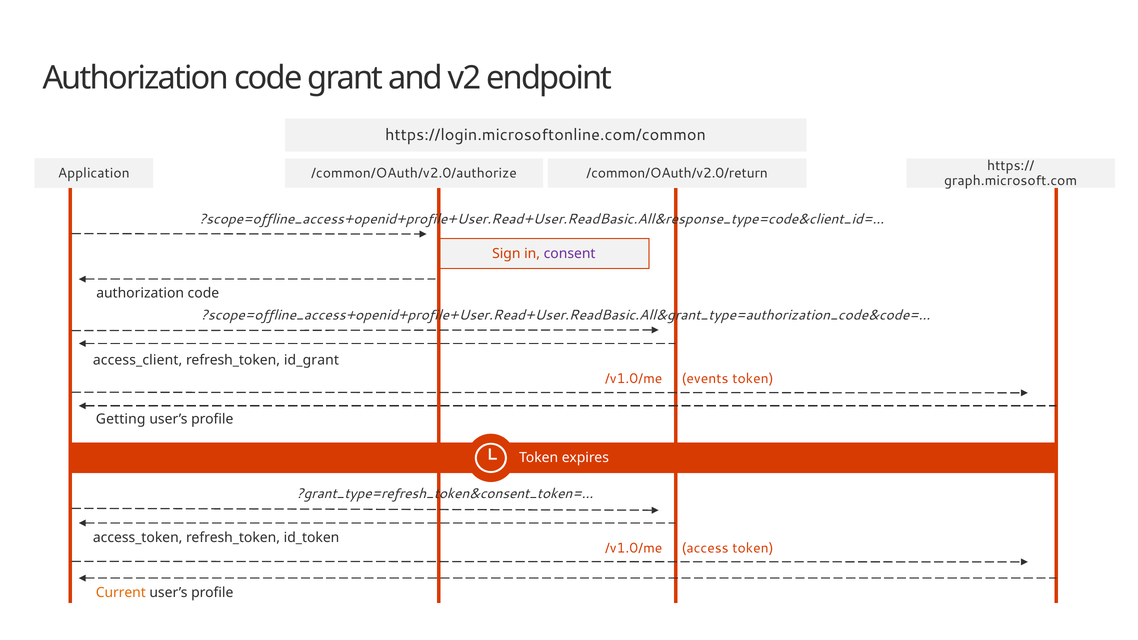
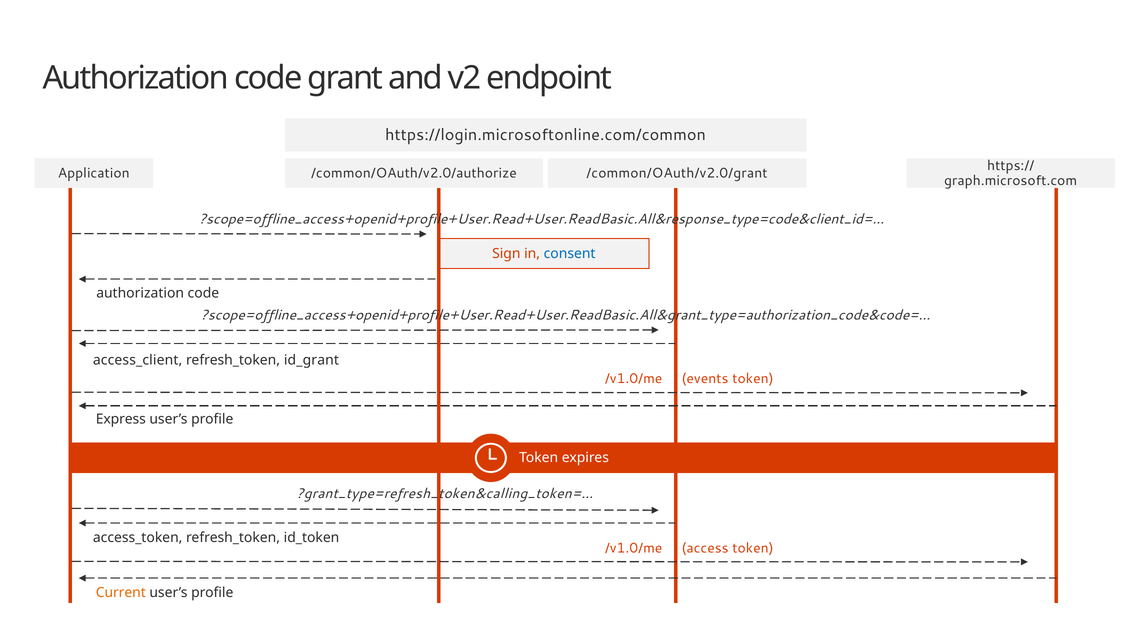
/common/OAuth/v2.0/return: /common/OAuth/v2.0/return -> /common/OAuth/v2.0/grant
consent colour: purple -> blue
Getting: Getting -> Express
?grant_type=refresh_token&consent_token=…: ?grant_type=refresh_token&consent_token=… -> ?grant_type=refresh_token&calling_token=…
